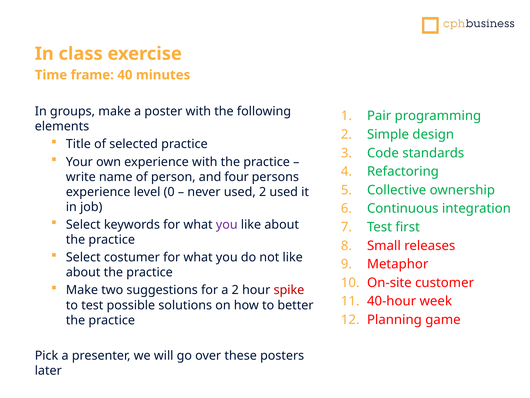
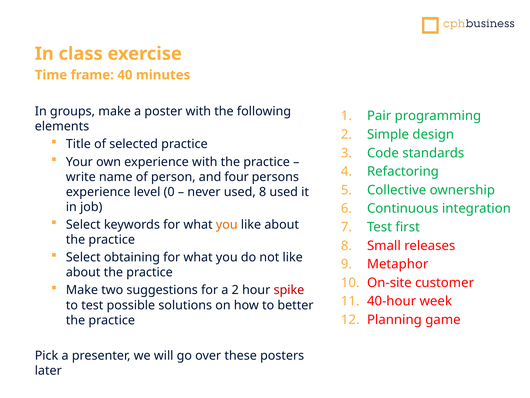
used 2: 2 -> 8
you at (227, 224) colour: purple -> orange
costumer: costumer -> obtaining
